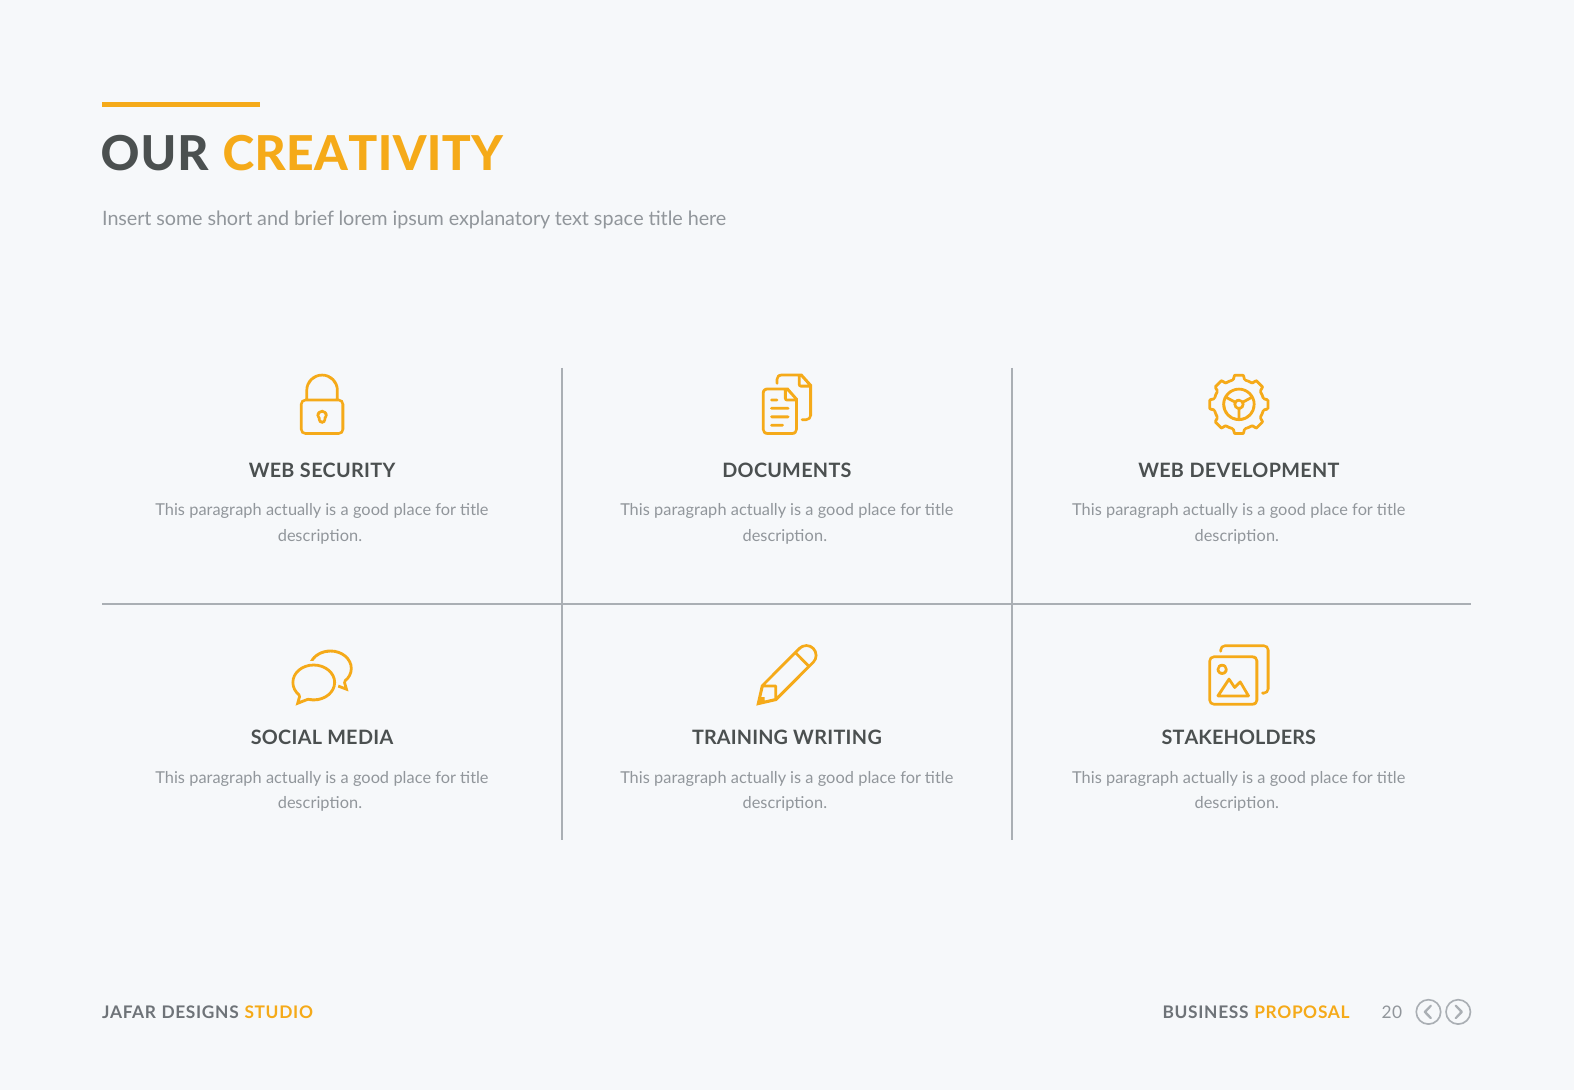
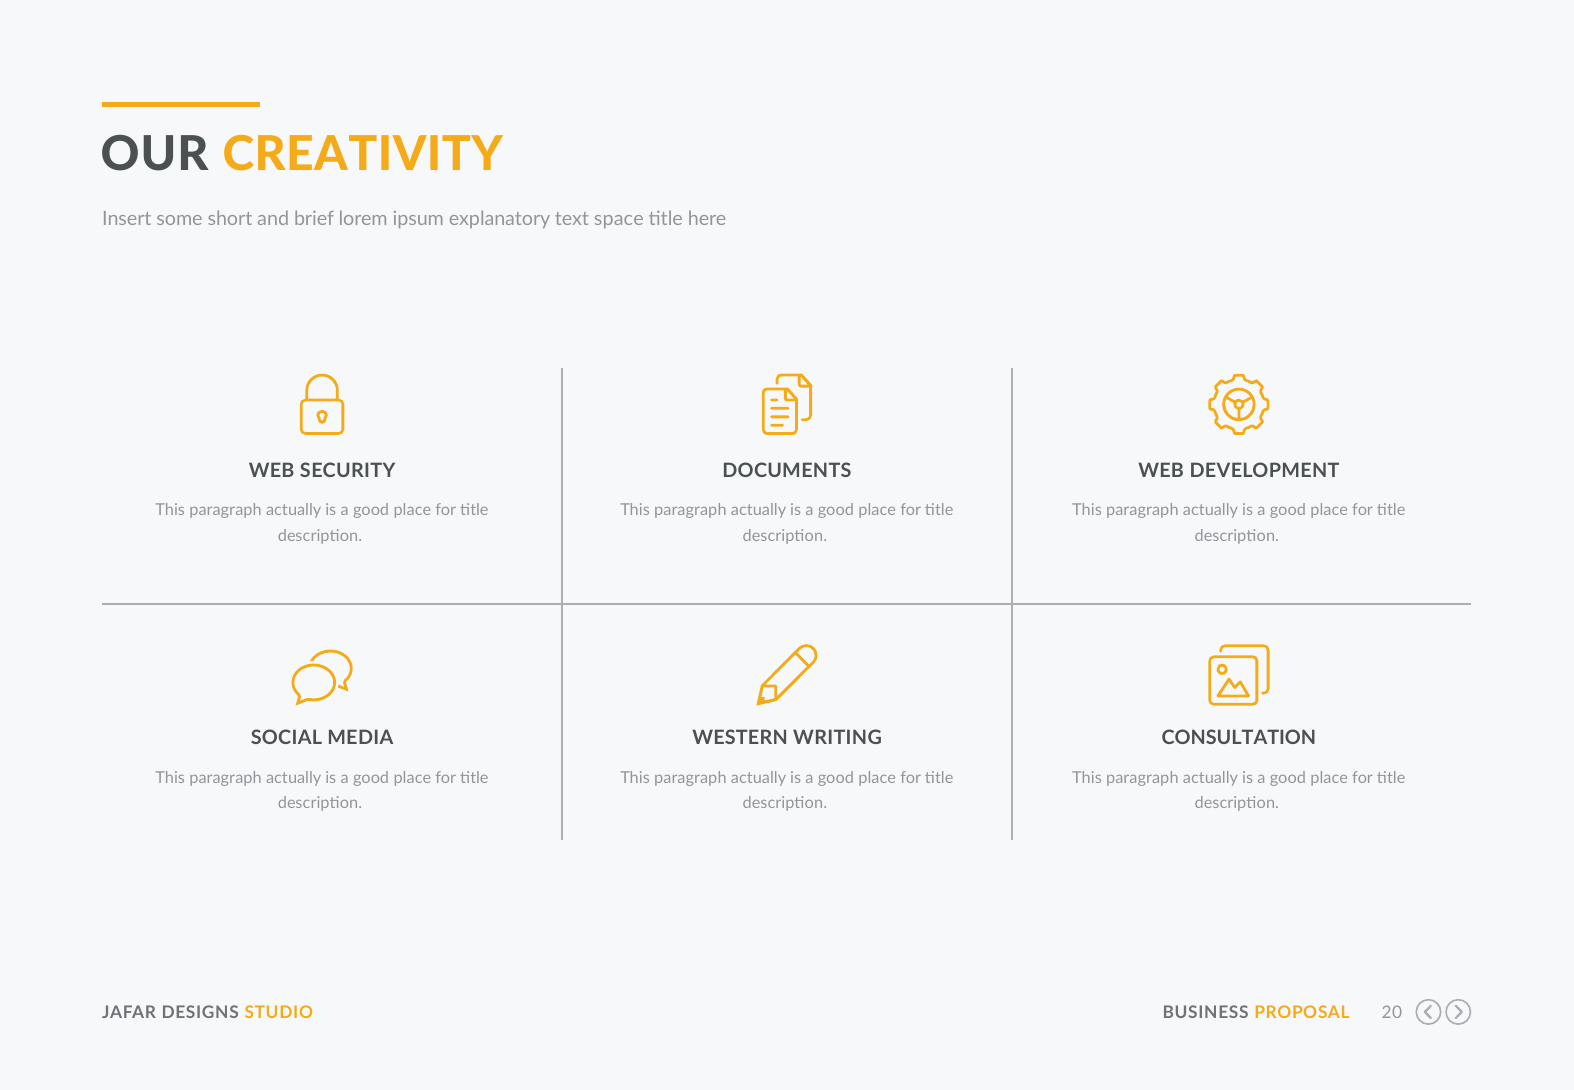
TRAINING: TRAINING -> WESTERN
STAKEHOLDERS: STAKEHOLDERS -> CONSULTATION
